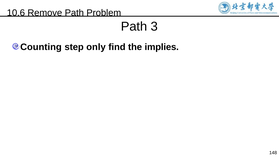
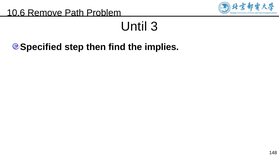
Path at (134, 27): Path -> Until
Counting: Counting -> Specified
only: only -> then
